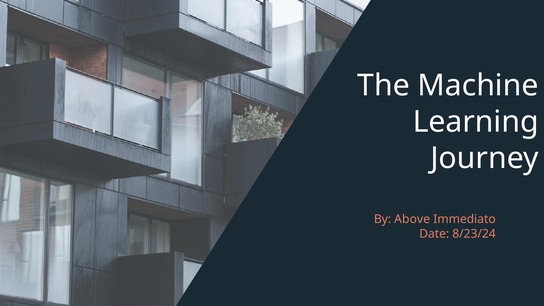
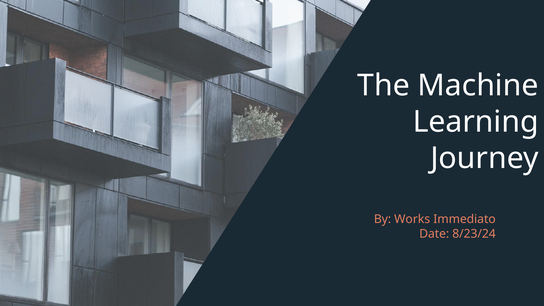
Above: Above -> Works
